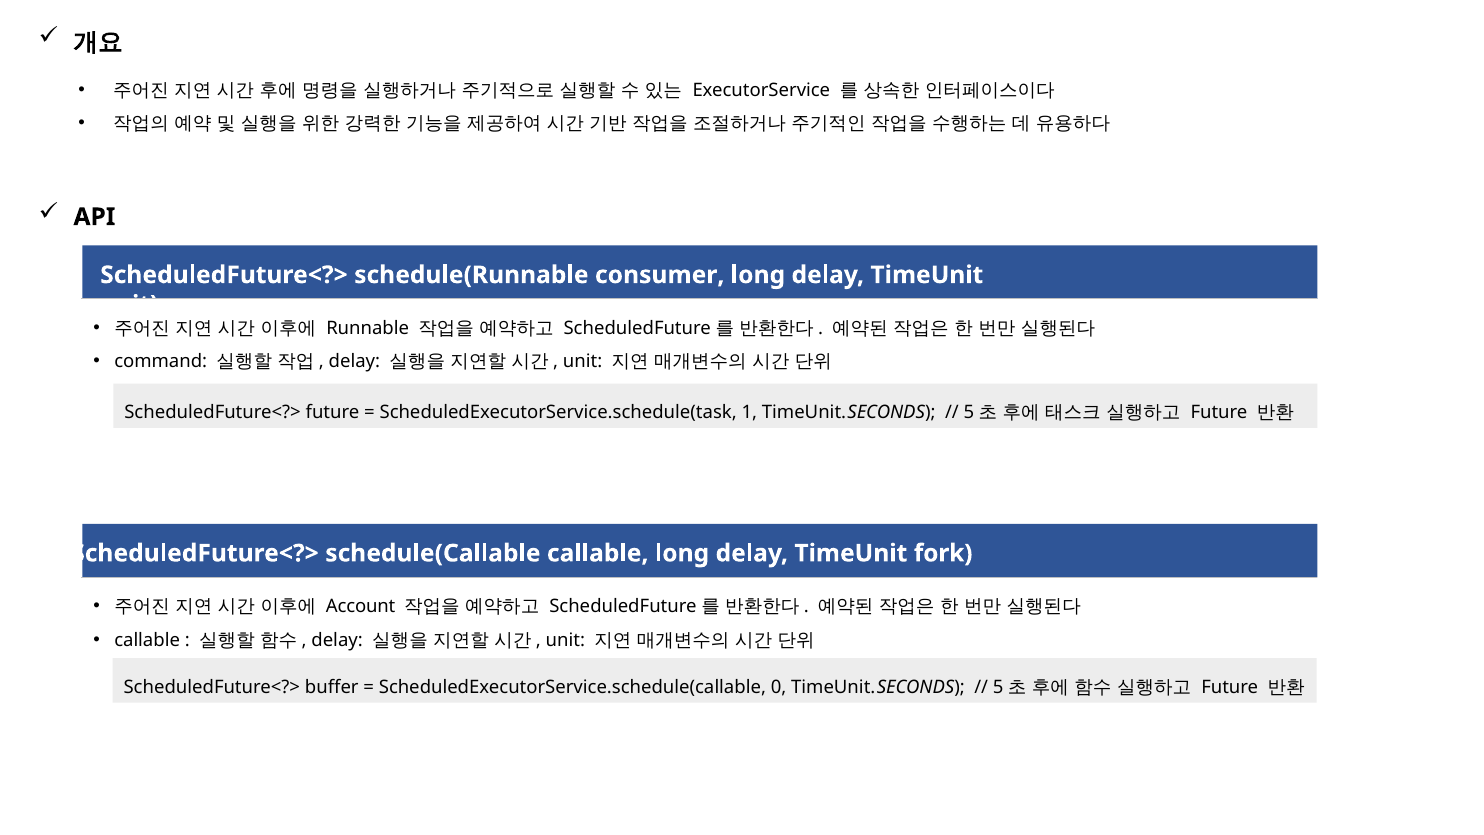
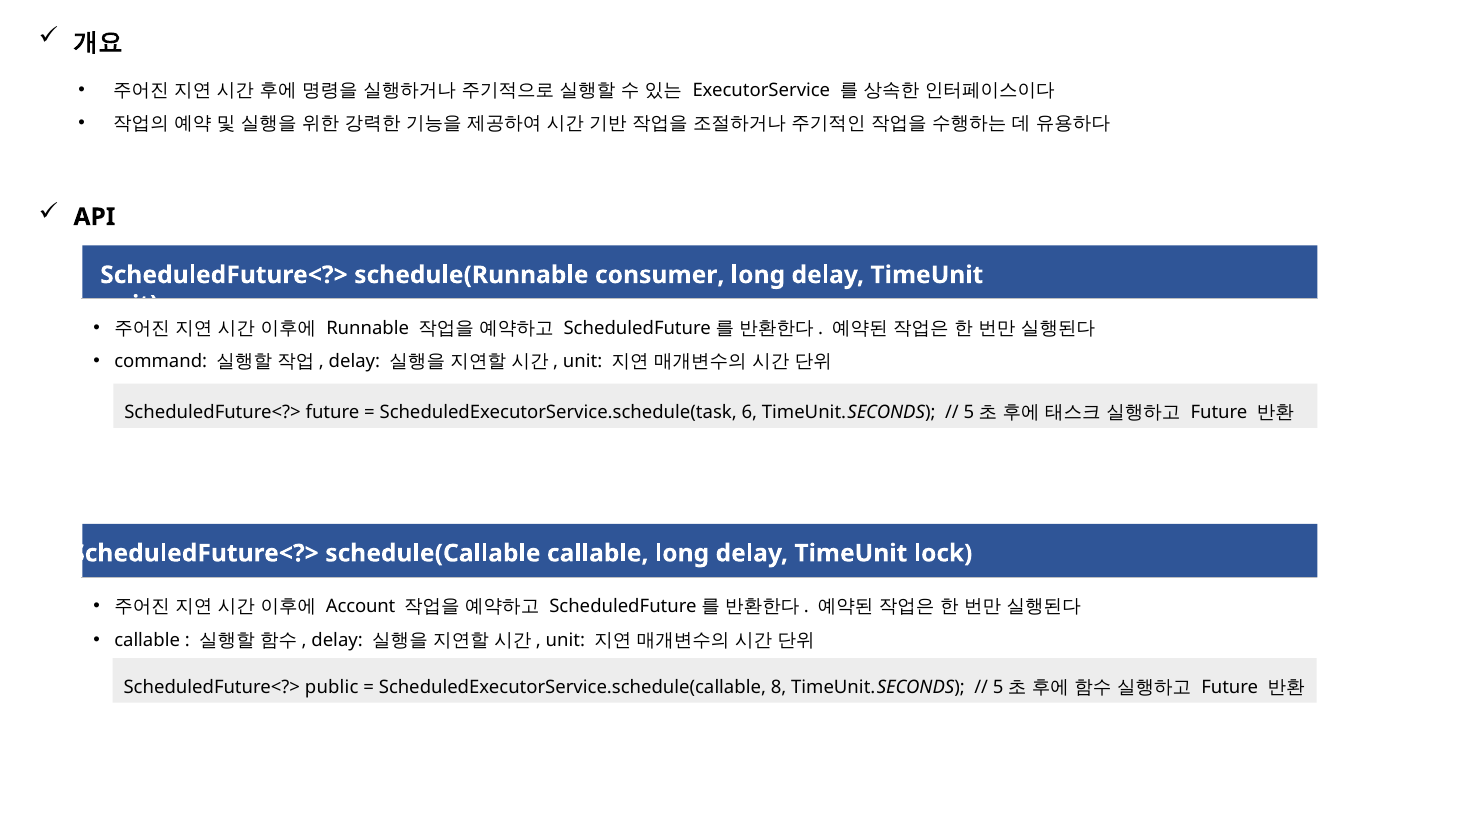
1: 1 -> 6
fork: fork -> lock
buffer: buffer -> public
0: 0 -> 8
